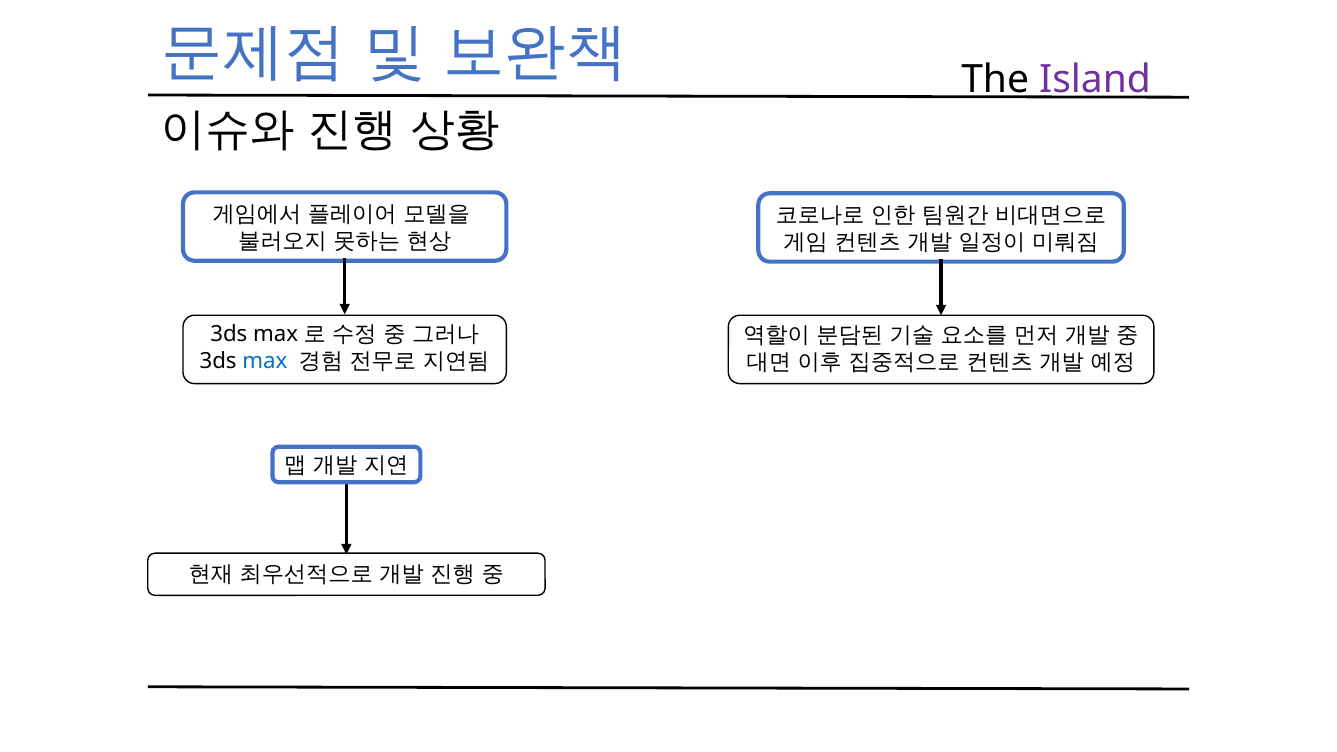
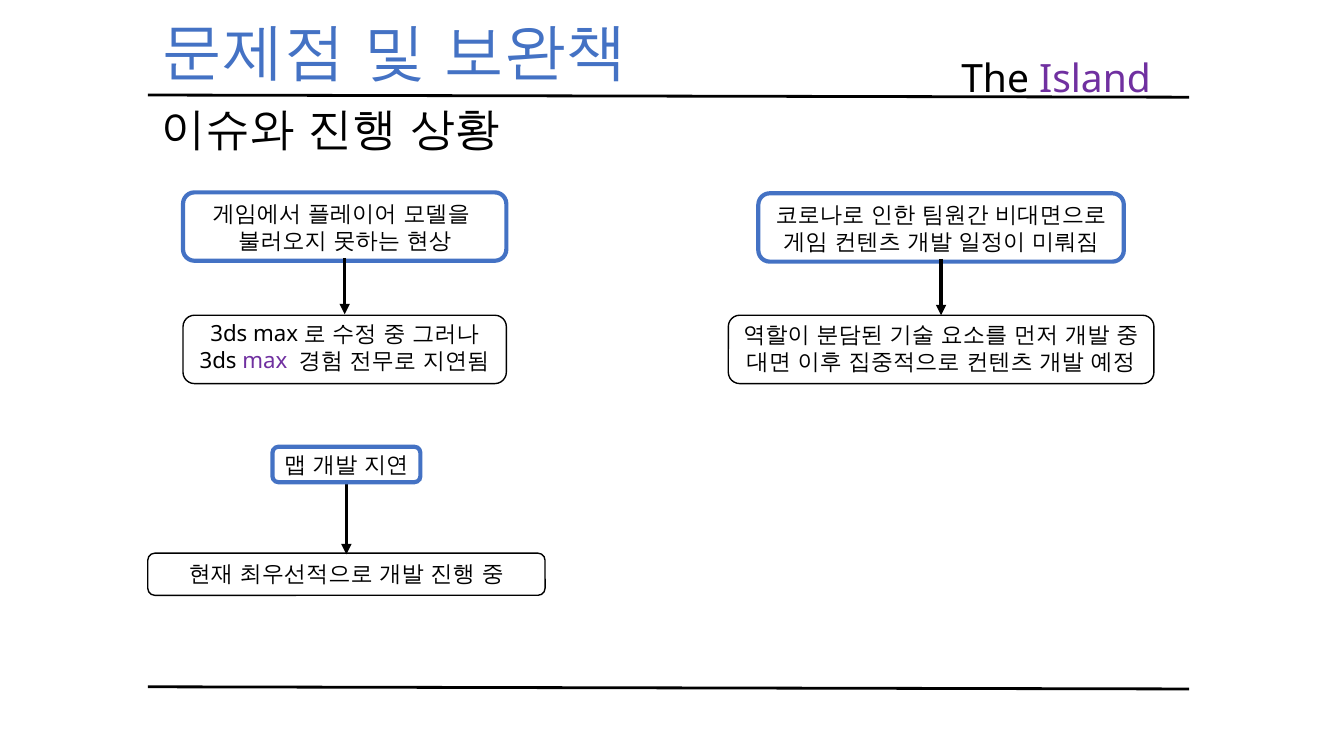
max colour: blue -> purple
